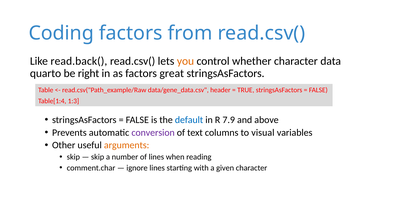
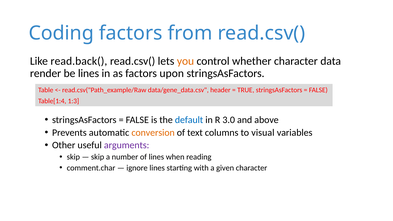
quarto: quarto -> render
be right: right -> lines
great: great -> upon
7.9: 7.9 -> 3.0
conversion colour: purple -> orange
arguments colour: orange -> purple
